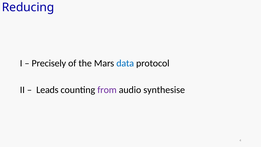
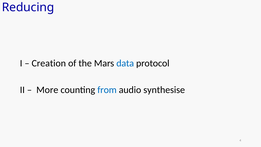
Precisely: Precisely -> Creation
Leads: Leads -> More
from colour: purple -> blue
